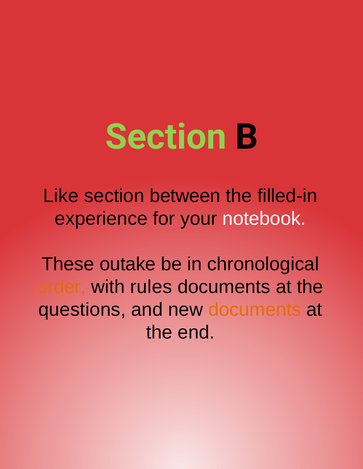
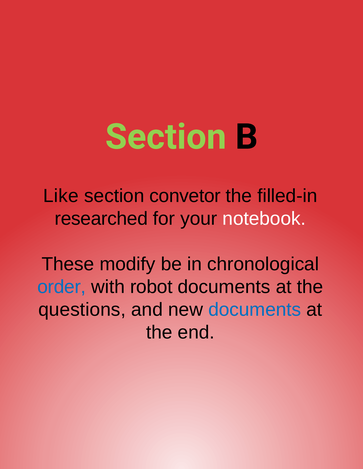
between: between -> convetor
experience: experience -> researched
outake: outake -> modify
order colour: orange -> blue
rules: rules -> robot
documents at (255, 310) colour: orange -> blue
